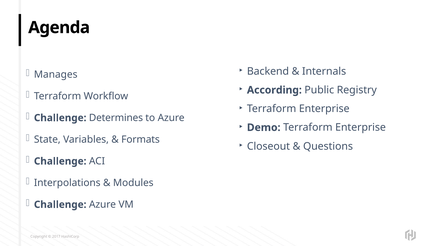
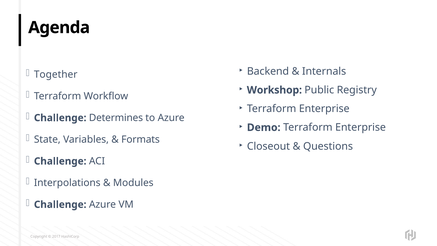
Manages: Manages -> Together
According: According -> Workshop
